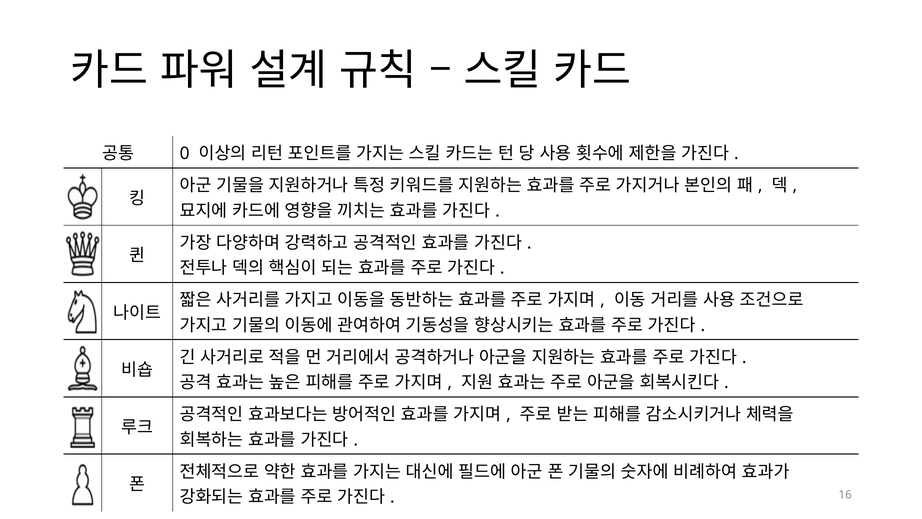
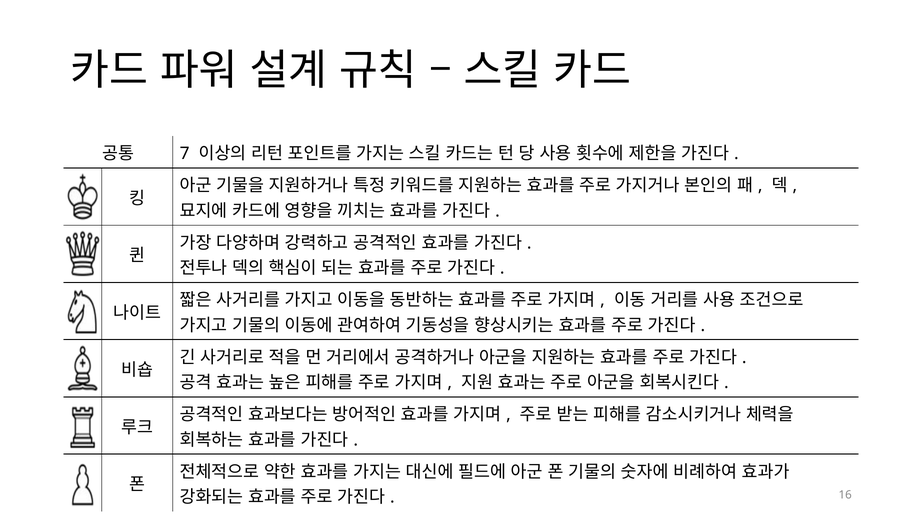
0: 0 -> 7
